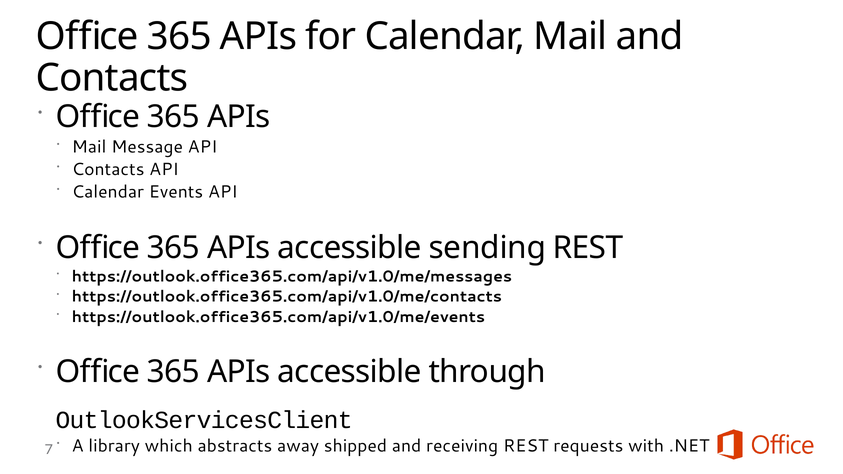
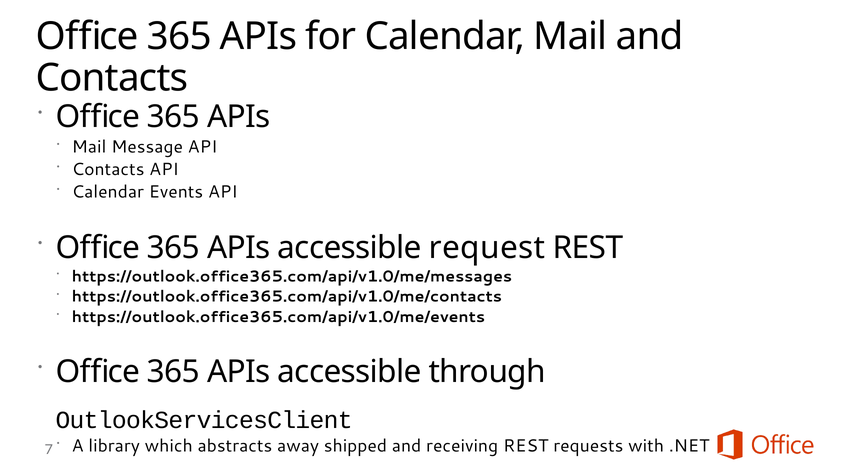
sending: sending -> request
